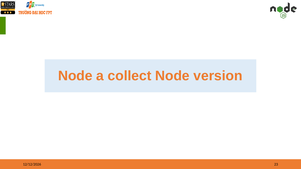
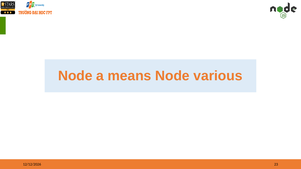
collect: collect -> means
version: version -> various
